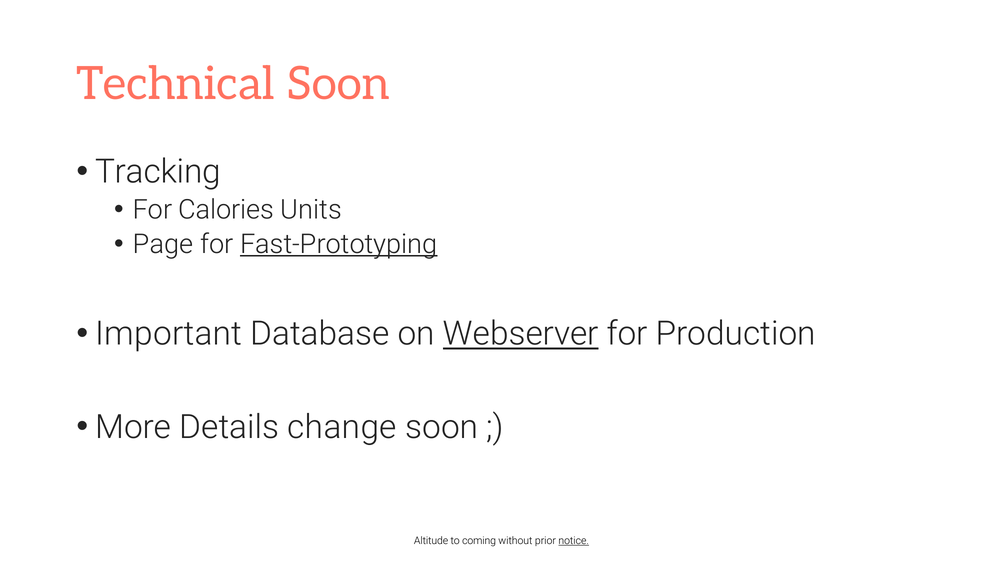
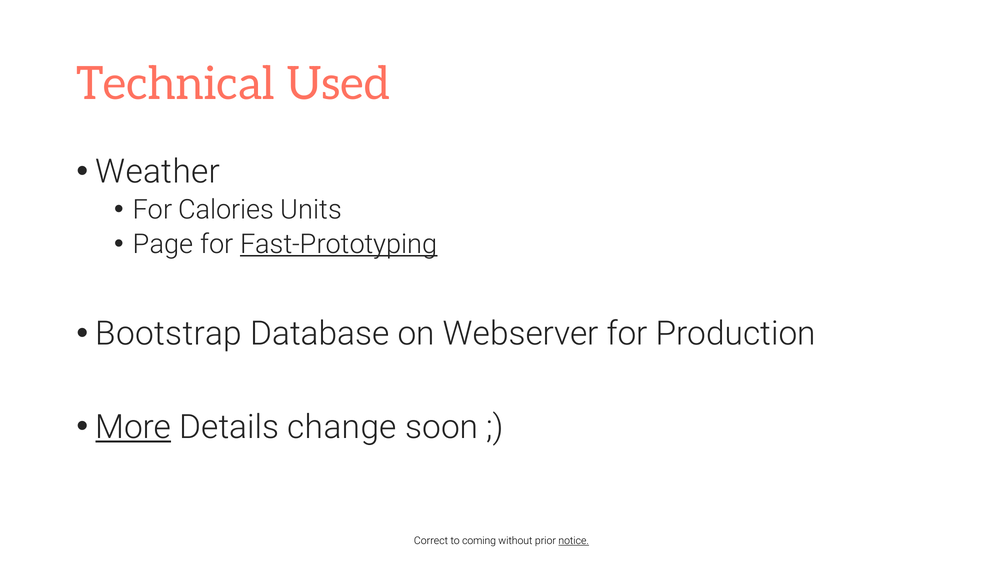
Technical Soon: Soon -> Used
Tracking: Tracking -> Weather
Important: Important -> Bootstrap
Webserver underline: present -> none
More underline: none -> present
Altitude: Altitude -> Correct
